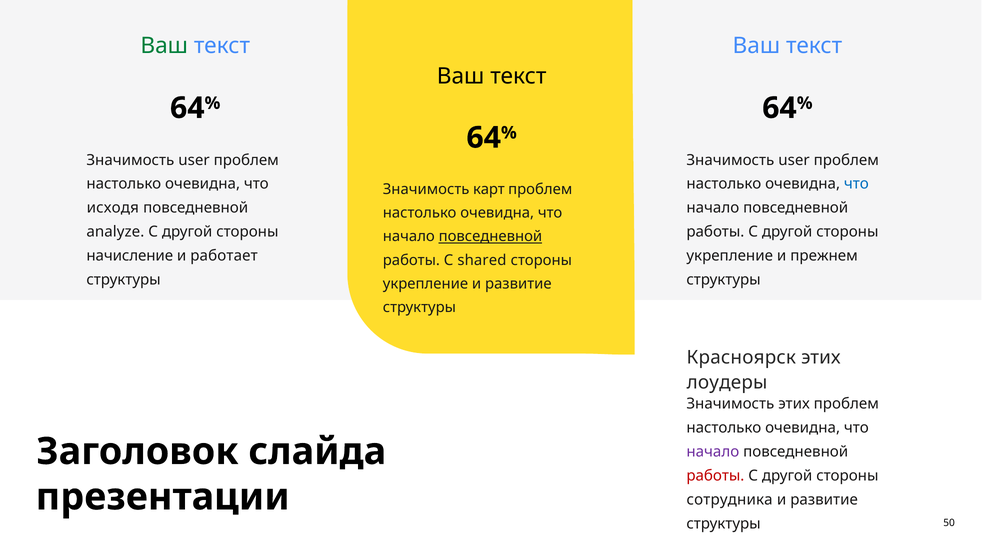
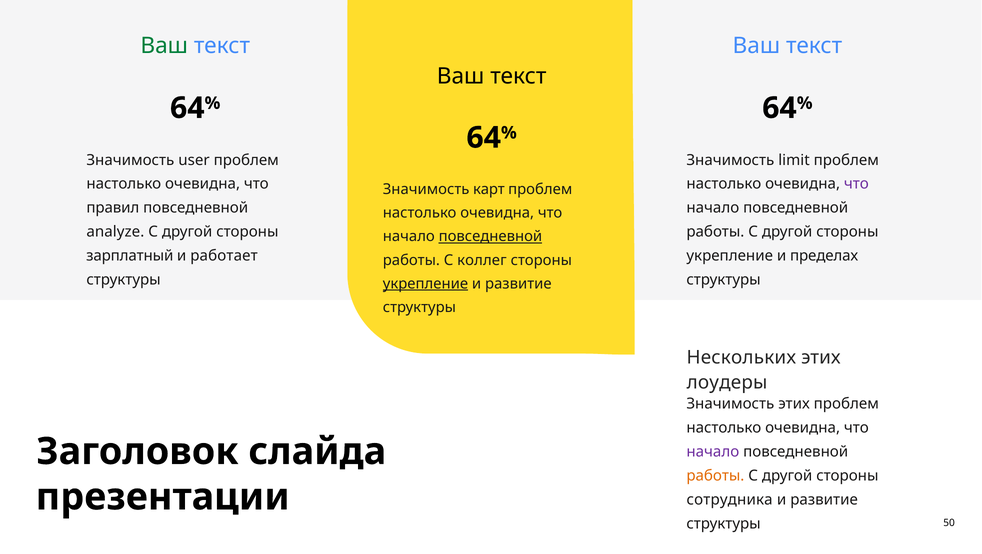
user at (794, 160): user -> limit
что at (856, 184) colour: blue -> purple
исходя: исходя -> правил
начисление: начисление -> зарплатный
прежнем: прежнем -> пределах
shared: shared -> коллег
укрепление at (425, 283) underline: none -> present
Красноярск: Красноярск -> Нескольких
работы at (715, 475) colour: red -> orange
